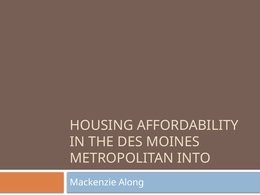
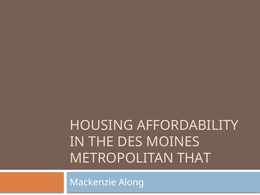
INTO: INTO -> THAT
